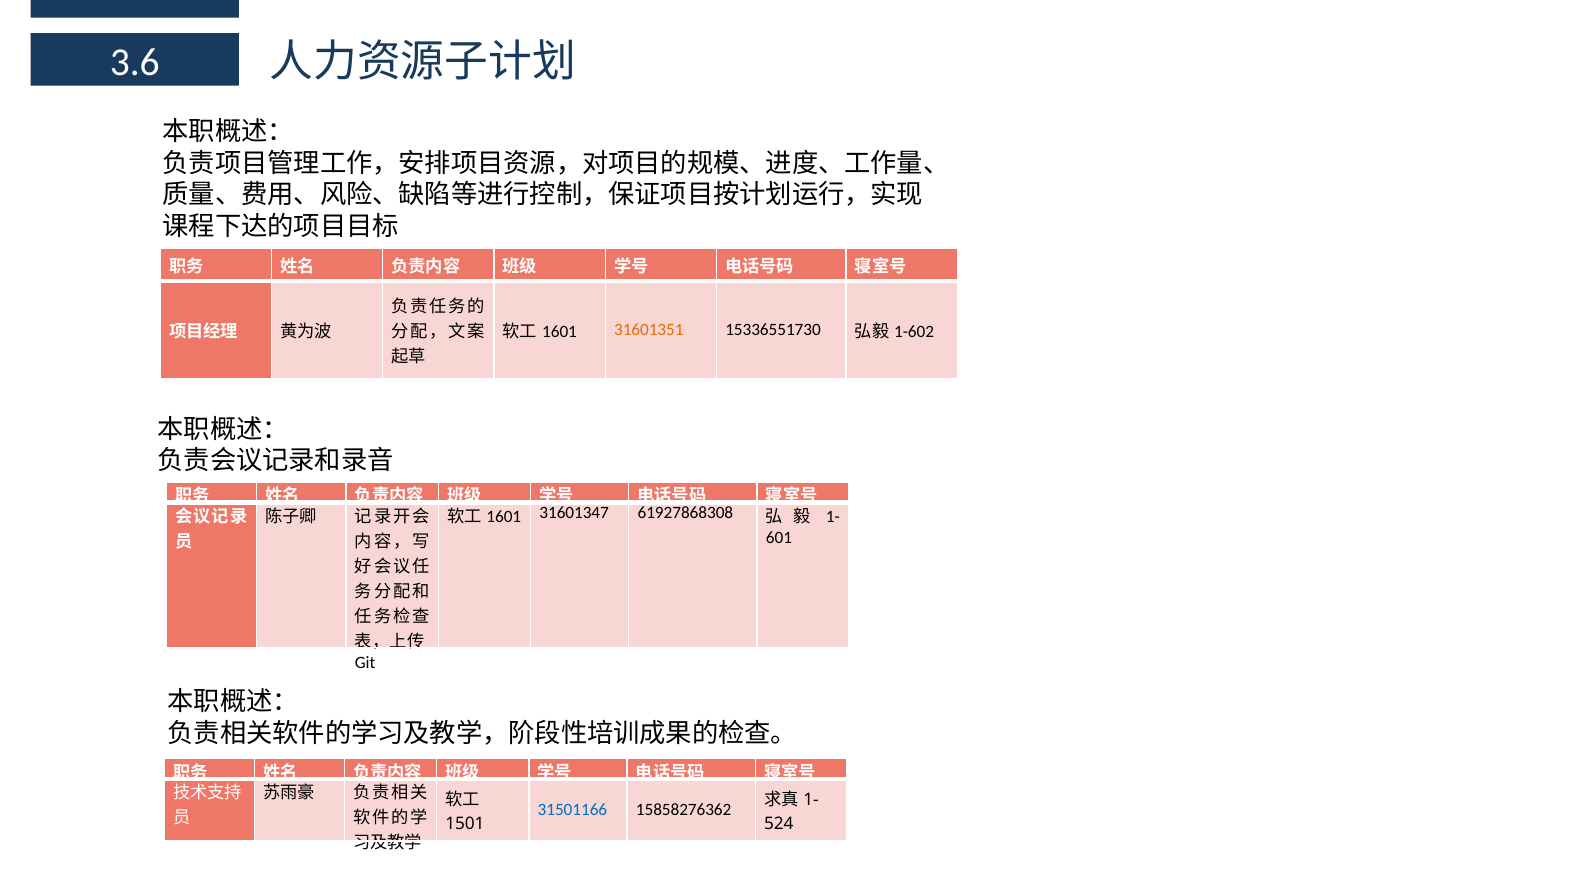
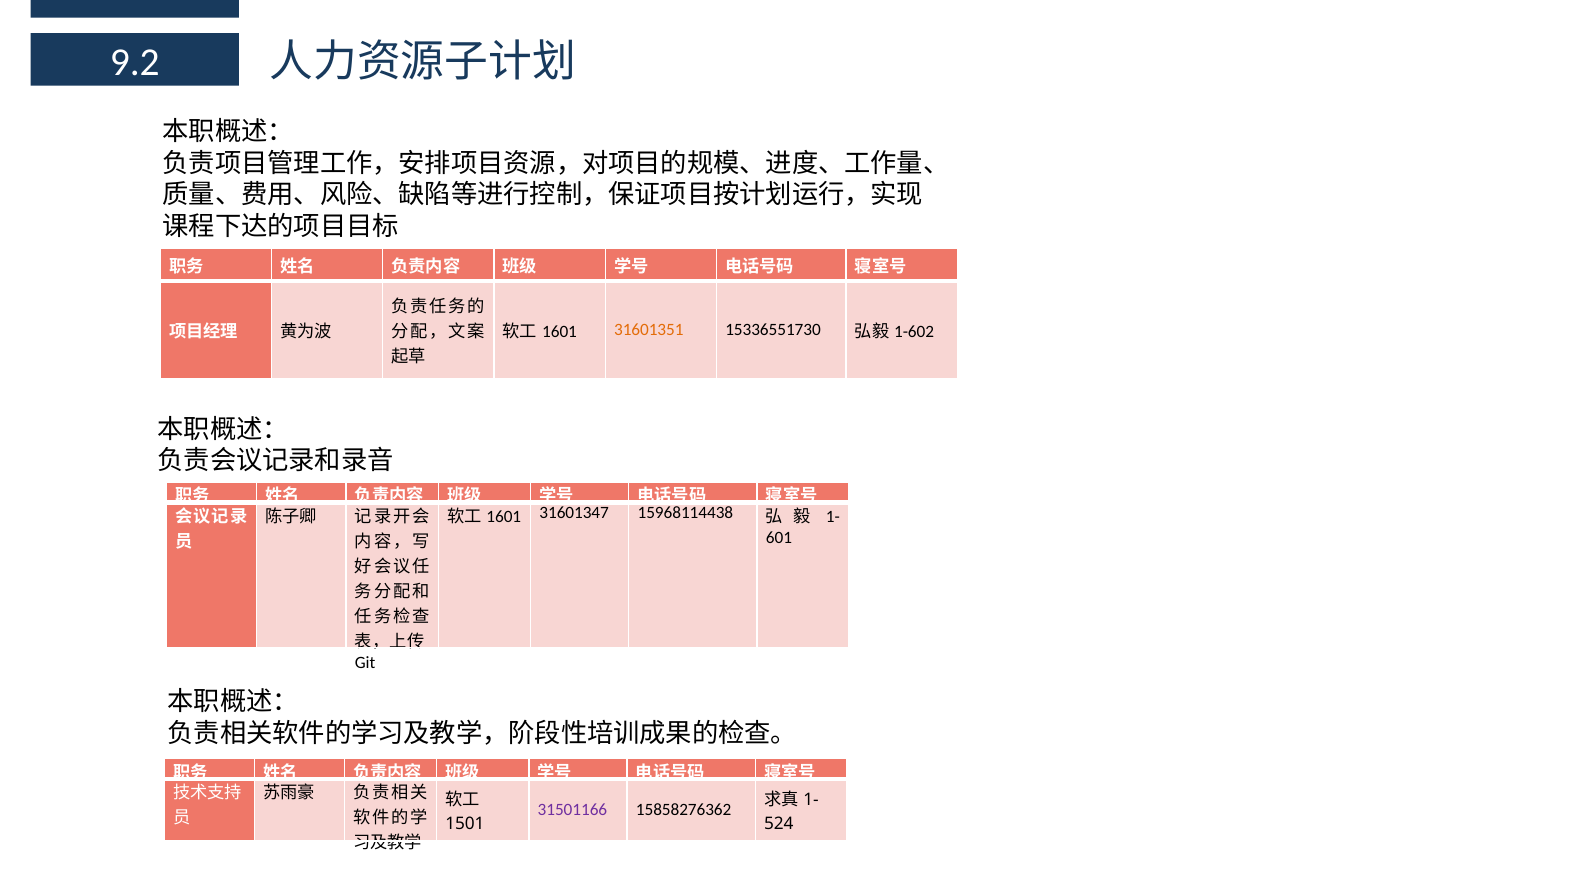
3.6: 3.6 -> 9.2
61927868308: 61927868308 -> 15968114438
31501166 colour: blue -> purple
